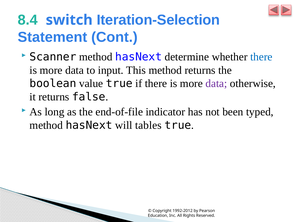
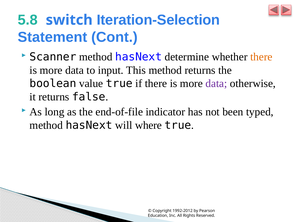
8.4: 8.4 -> 5.8
there at (261, 57) colour: blue -> orange
tables: tables -> where
